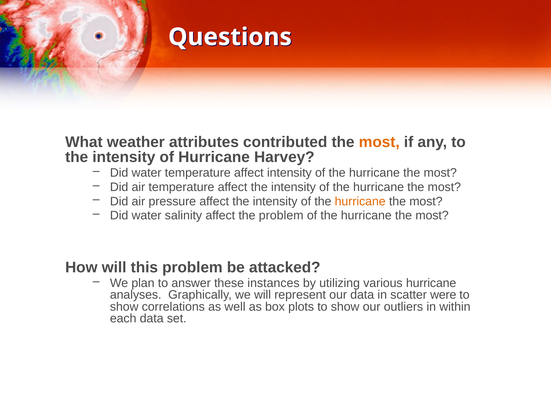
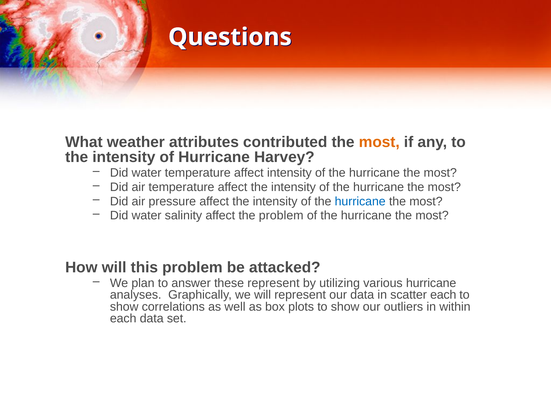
hurricane at (360, 201) colour: orange -> blue
these instances: instances -> represent
scatter were: were -> each
